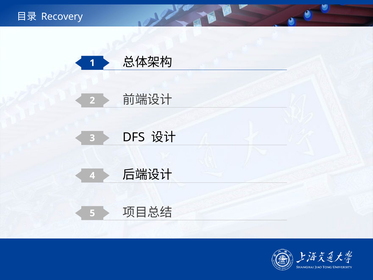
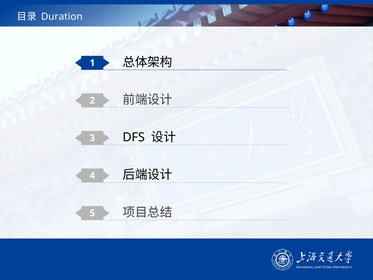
Recovery: Recovery -> Duration
